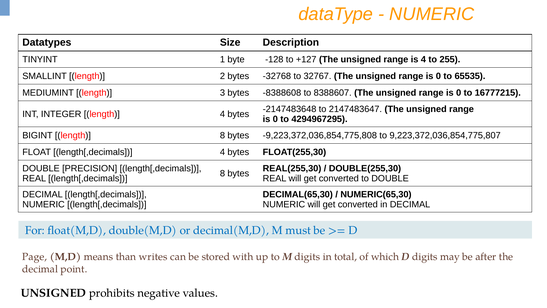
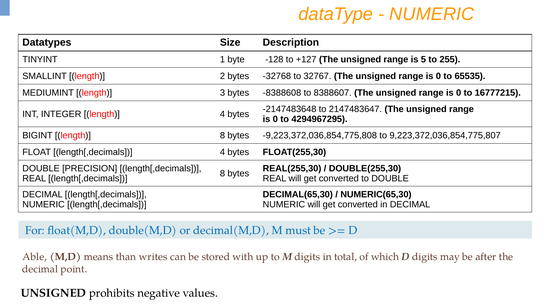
is 4: 4 -> 5
Page: Page -> Able
